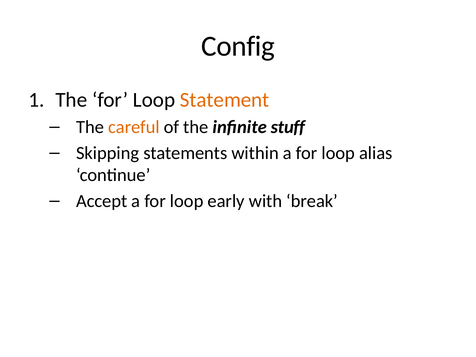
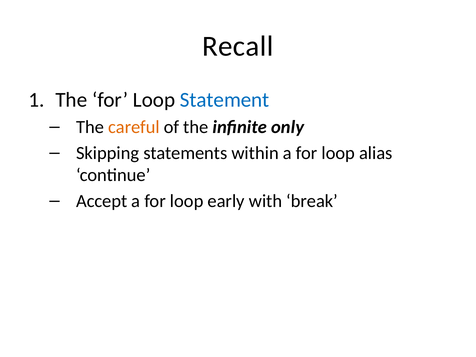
Config: Config -> Recall
Statement colour: orange -> blue
stuff: stuff -> only
